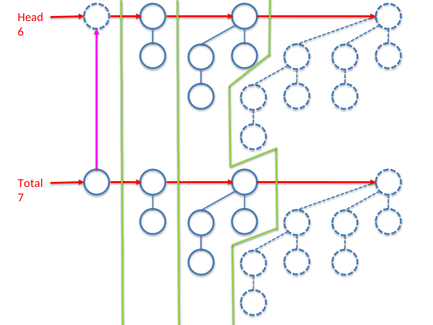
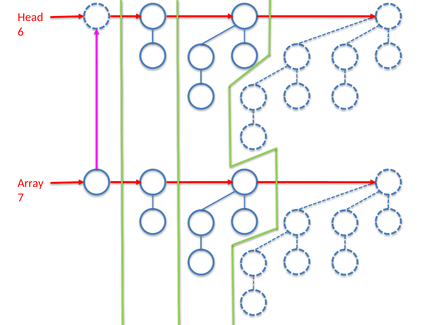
Total: Total -> Array
